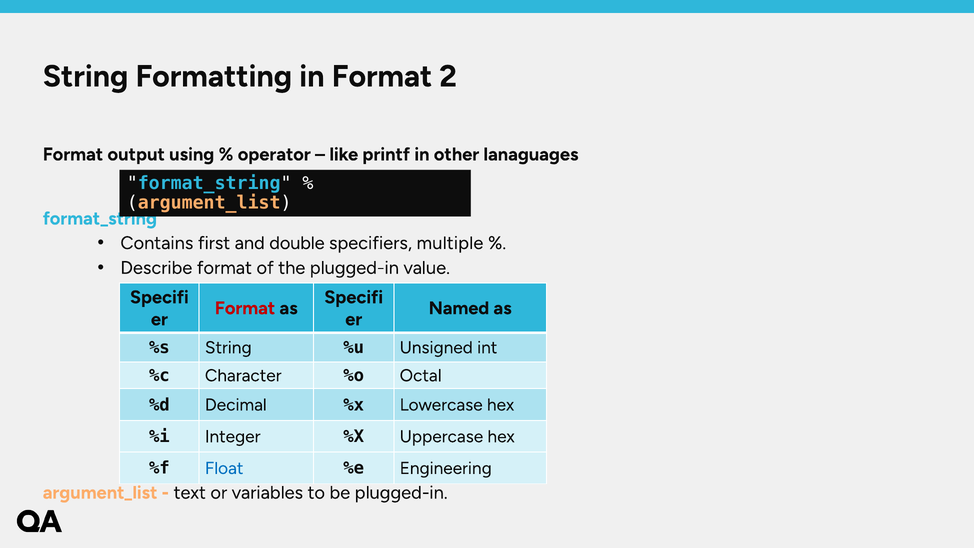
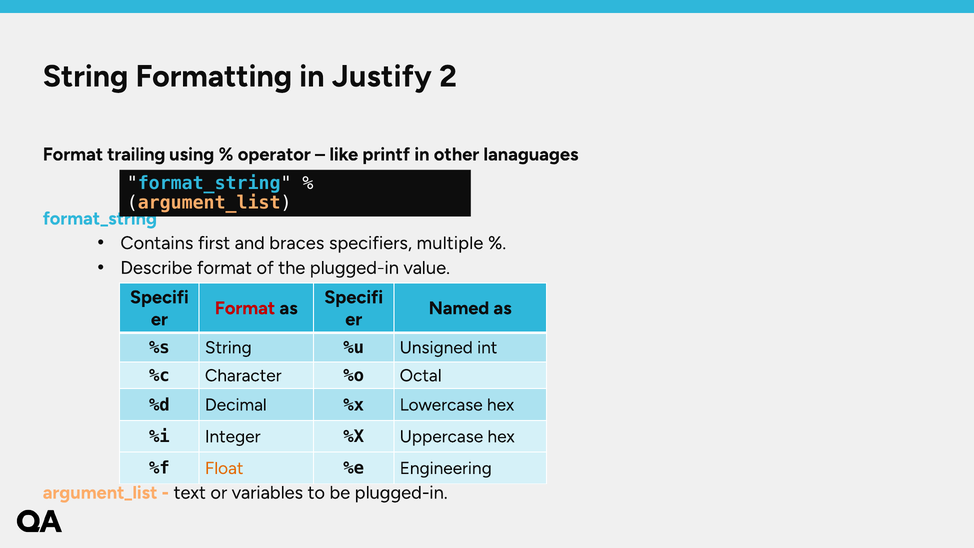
in Format: Format -> Justify
output: output -> trailing
double: double -> braces
Float colour: blue -> orange
